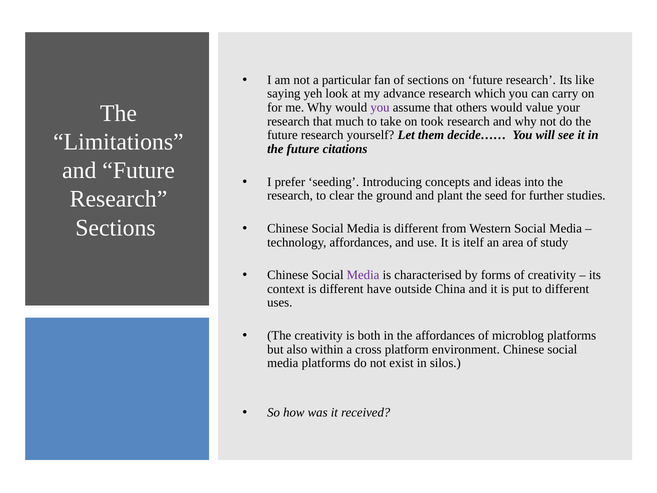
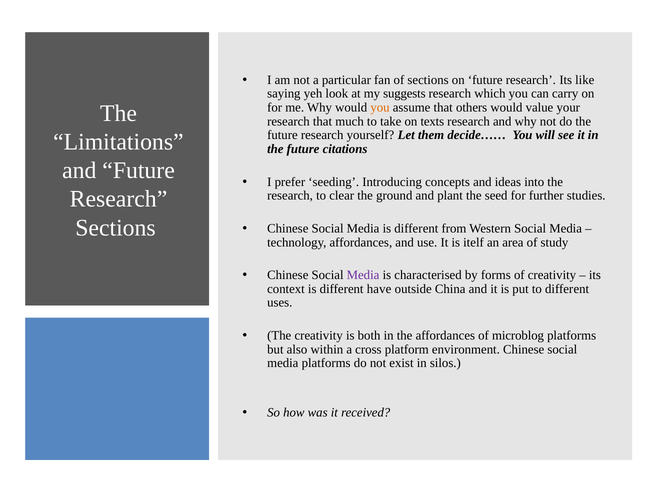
advance: advance -> suggests
you at (380, 107) colour: purple -> orange
took: took -> texts
